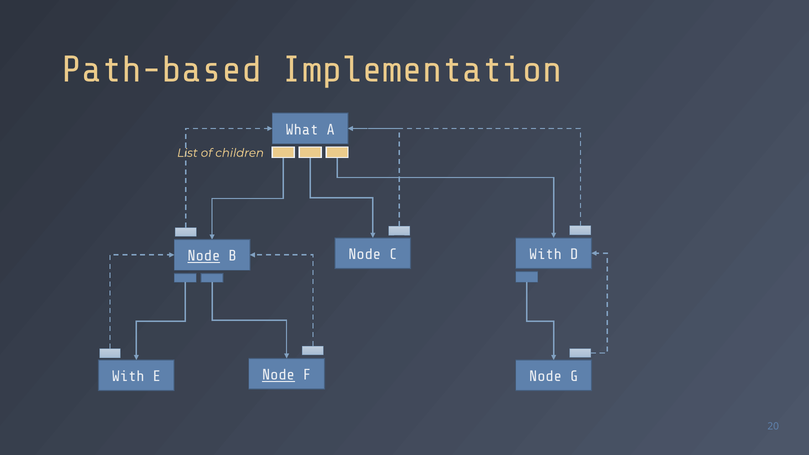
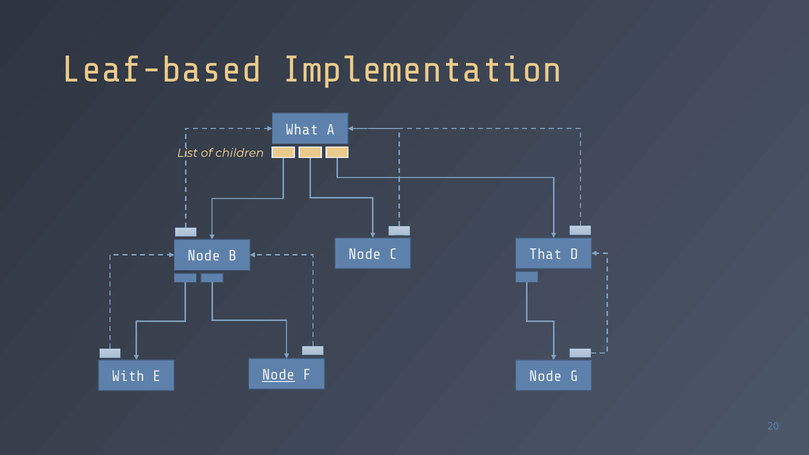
Path-based: Path-based -> Leaf-based
Node at (204, 256) underline: present -> none
C With: With -> That
